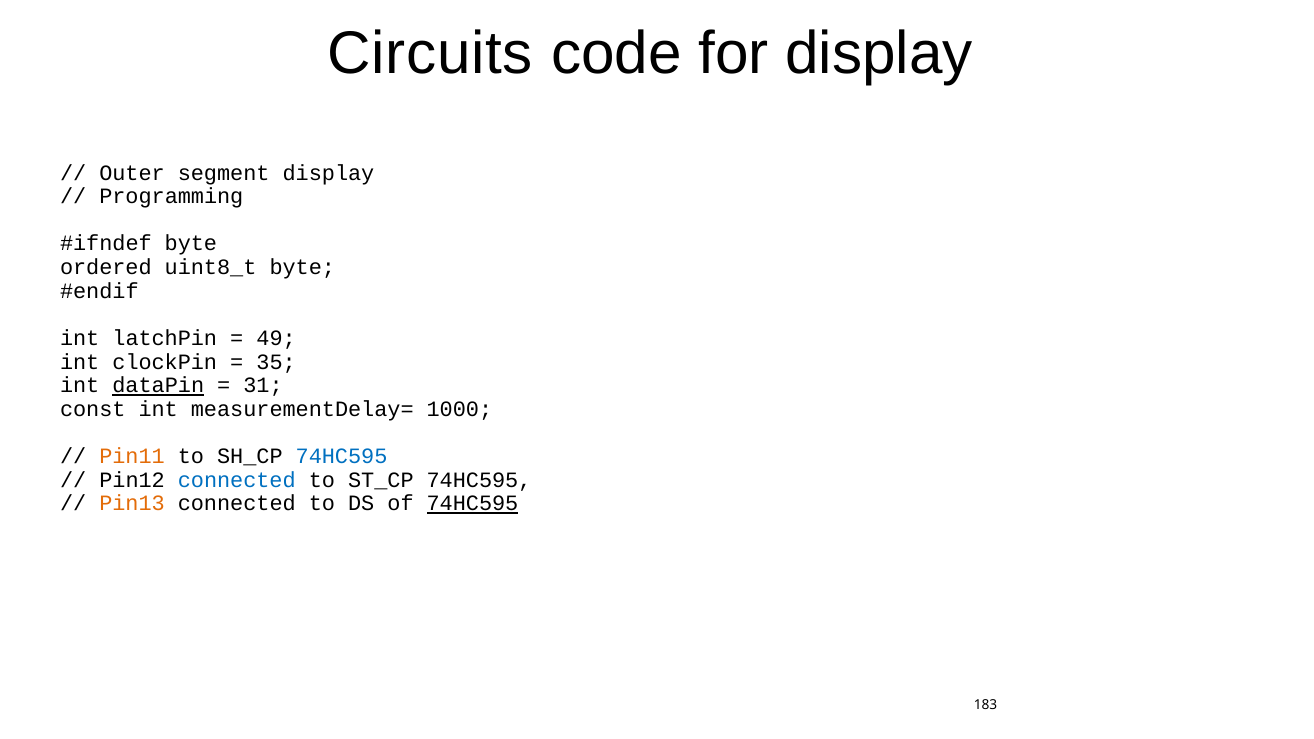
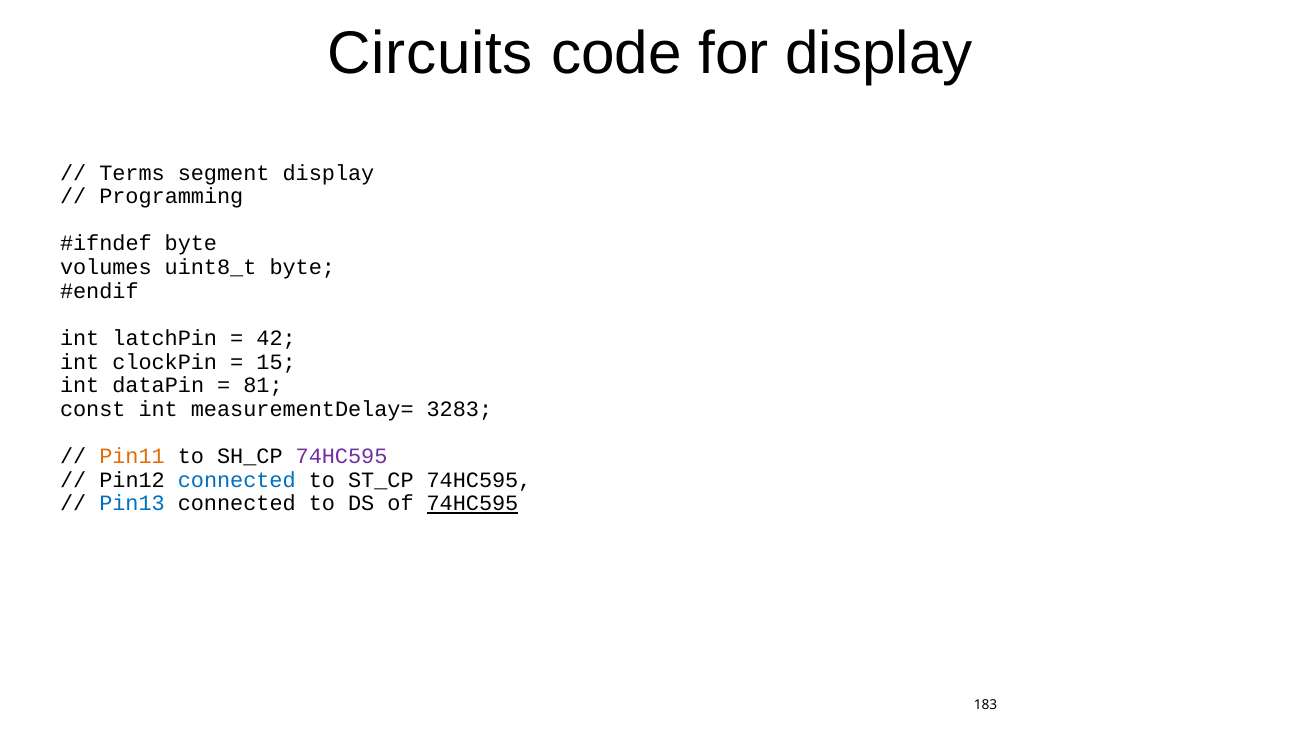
Outer: Outer -> Terms
ordered: ordered -> volumes
49: 49 -> 42
35: 35 -> 15
dataPin underline: present -> none
31: 31 -> 81
1000: 1000 -> 3283
74HC595 at (342, 456) colour: blue -> purple
Pin13 colour: orange -> blue
